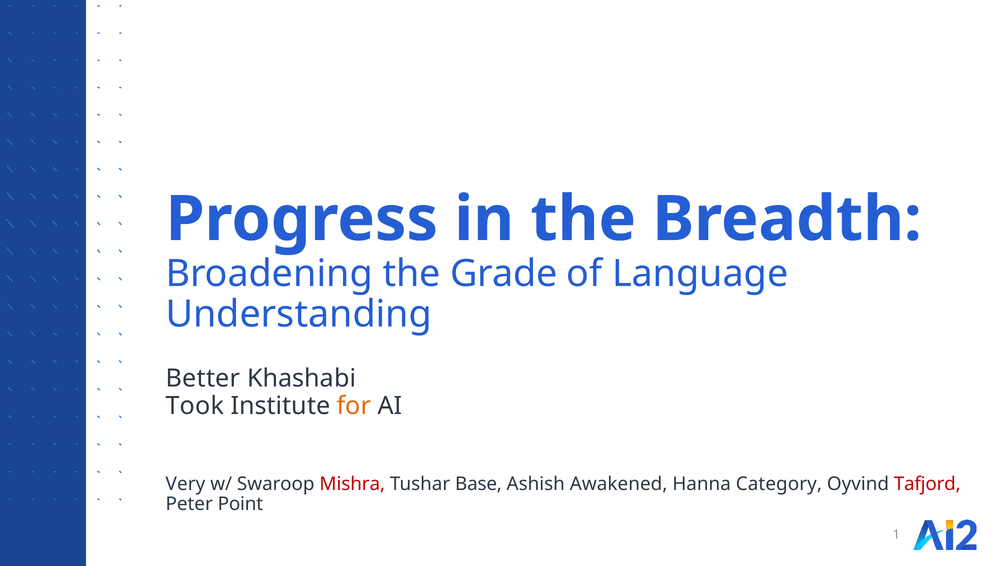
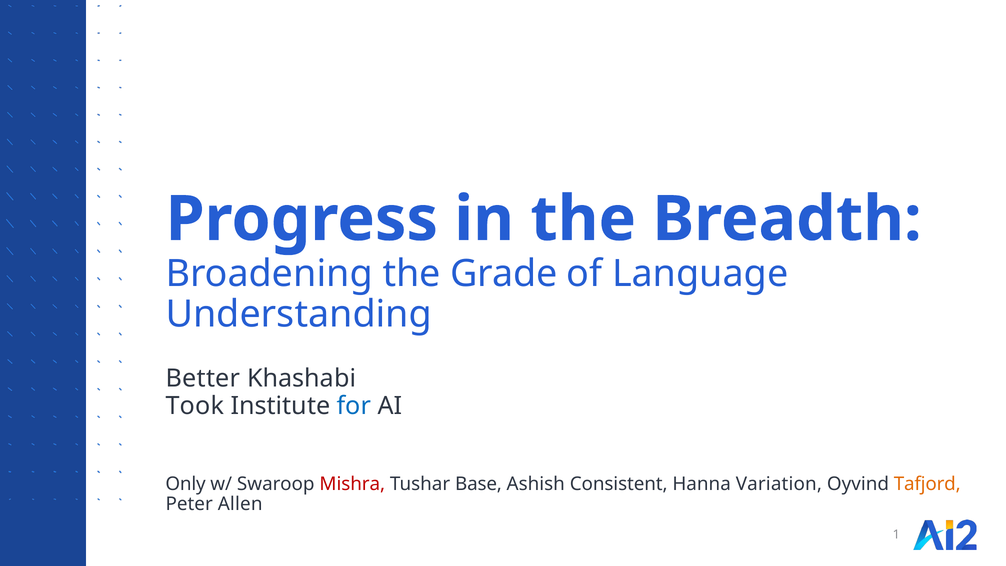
for colour: orange -> blue
Very: Very -> Only
Awakened: Awakened -> Consistent
Category: Category -> Variation
Tafjord colour: red -> orange
Point: Point -> Allen
